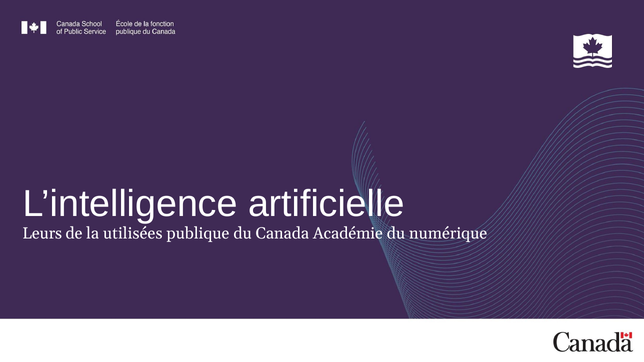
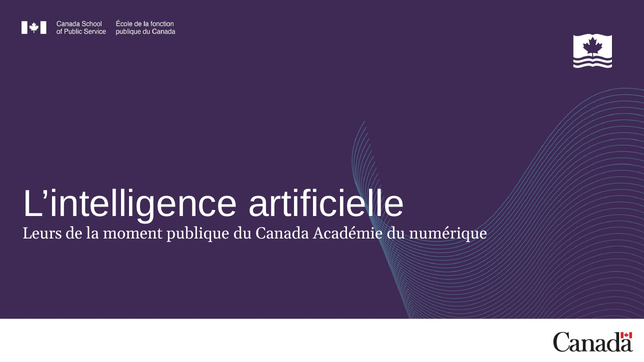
utilisées: utilisées -> moment
